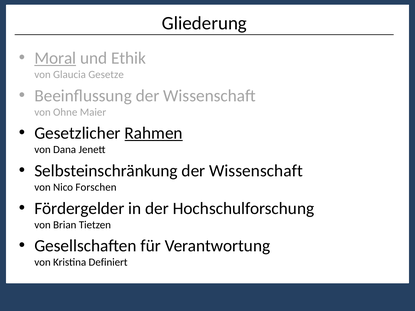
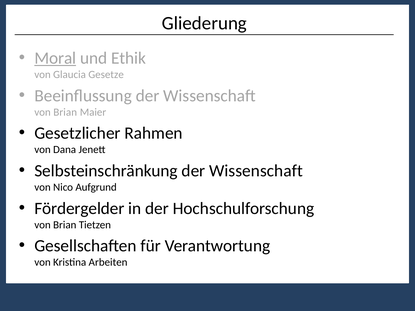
Ohne at (65, 112): Ohne -> Brian
Rahmen underline: present -> none
Forschen: Forschen -> Aufgrund
Definiert: Definiert -> Arbeiten
